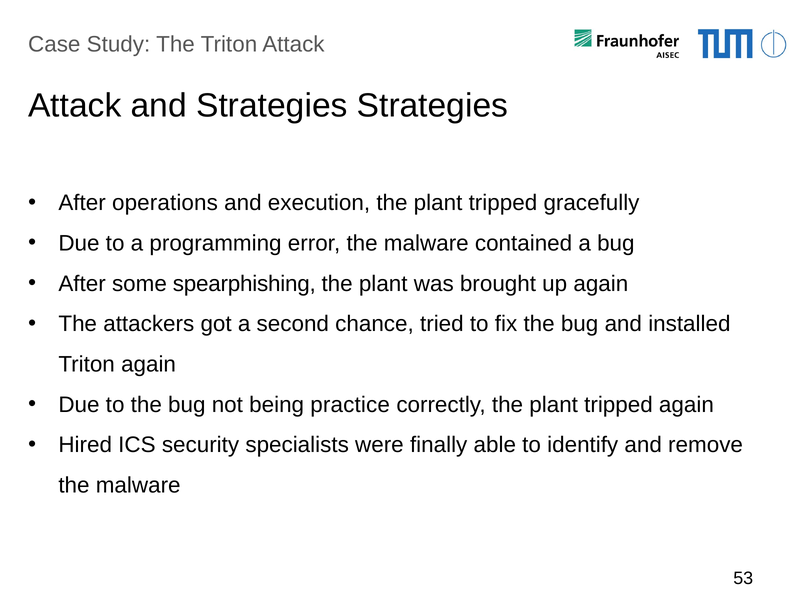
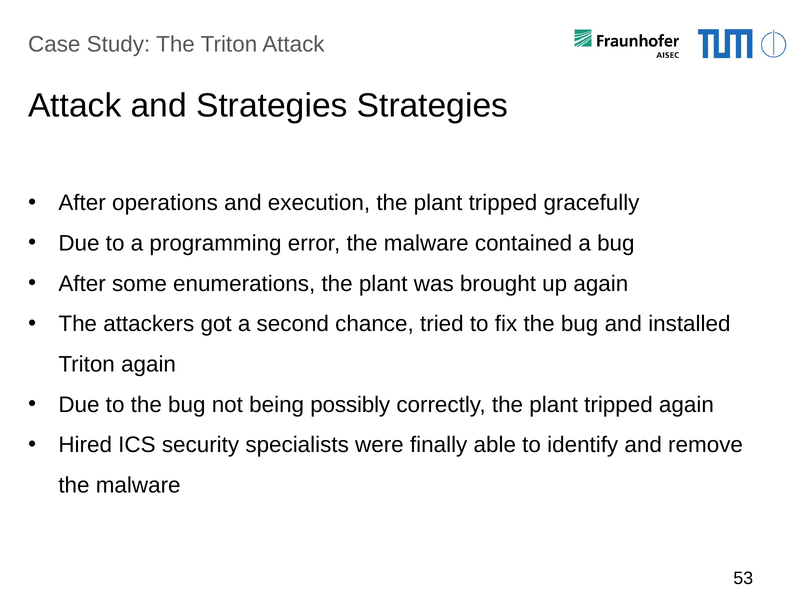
spearphishing: spearphishing -> enumerations
practice: practice -> possibly
